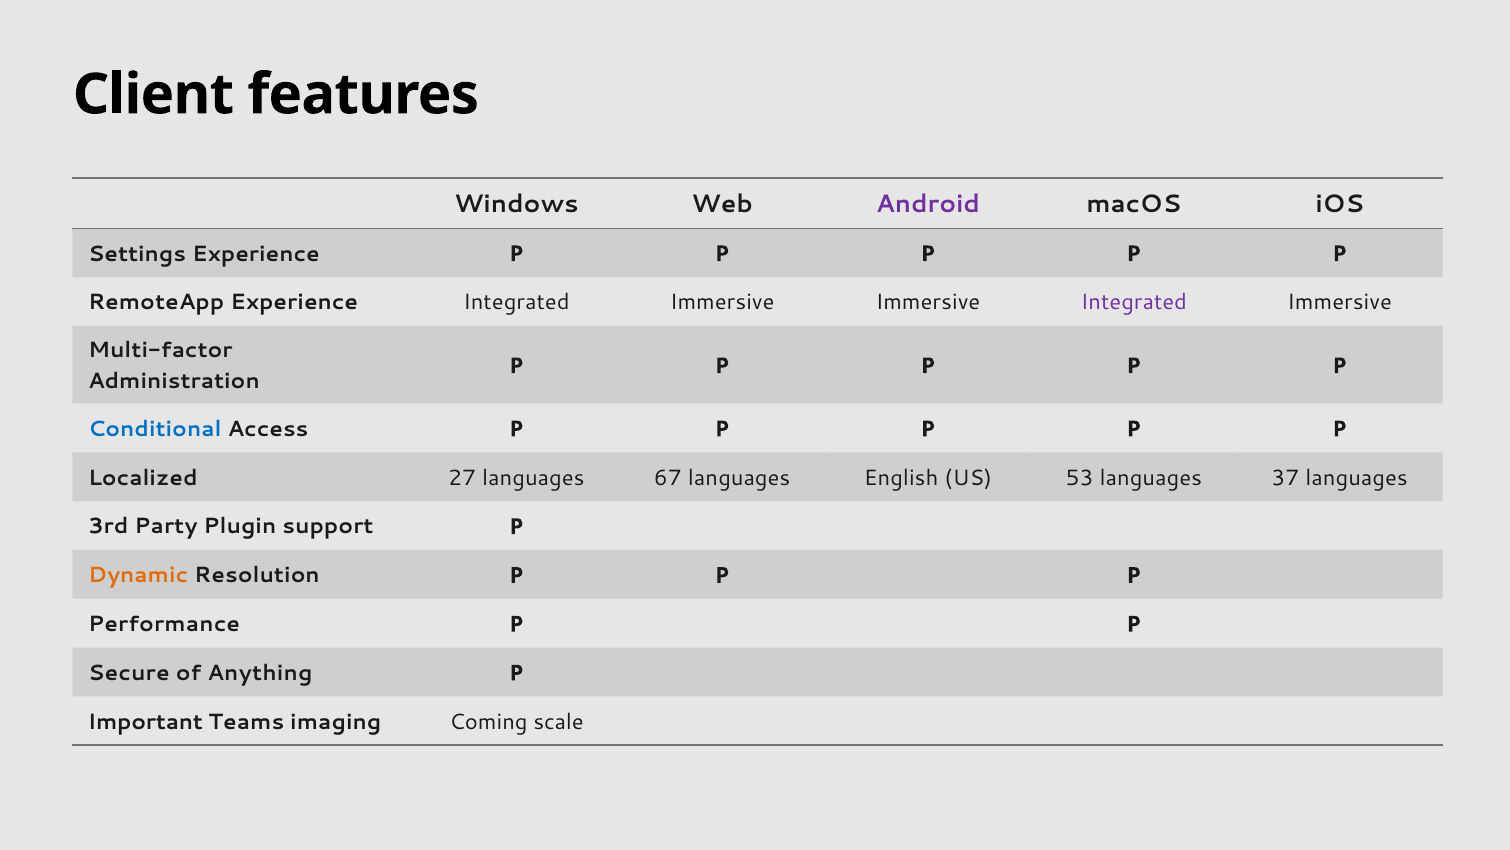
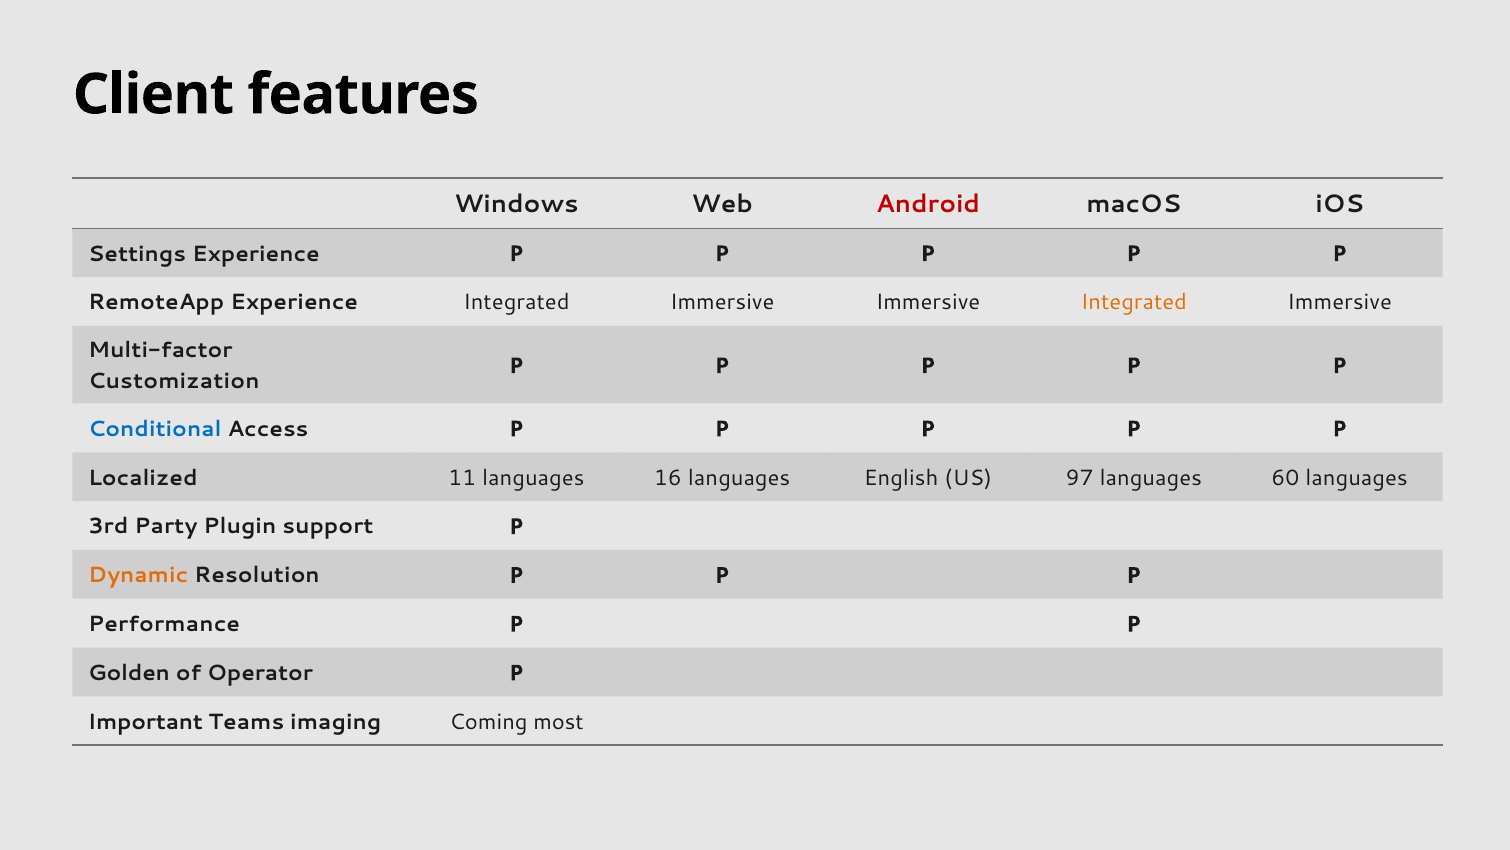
Android colour: purple -> red
Integrated at (1134, 302) colour: purple -> orange
Administration: Administration -> Customization
27: 27 -> 11
67: 67 -> 16
53: 53 -> 97
37: 37 -> 60
Secure: Secure -> Golden
Anything: Anything -> Operator
scale: scale -> most
